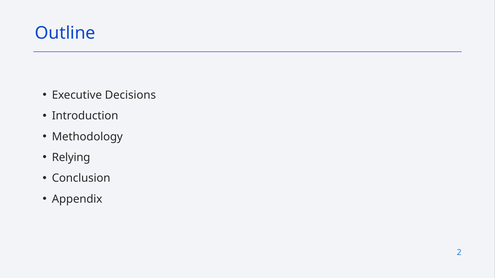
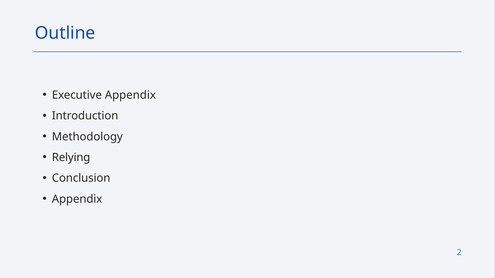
Executive Decisions: Decisions -> Appendix
